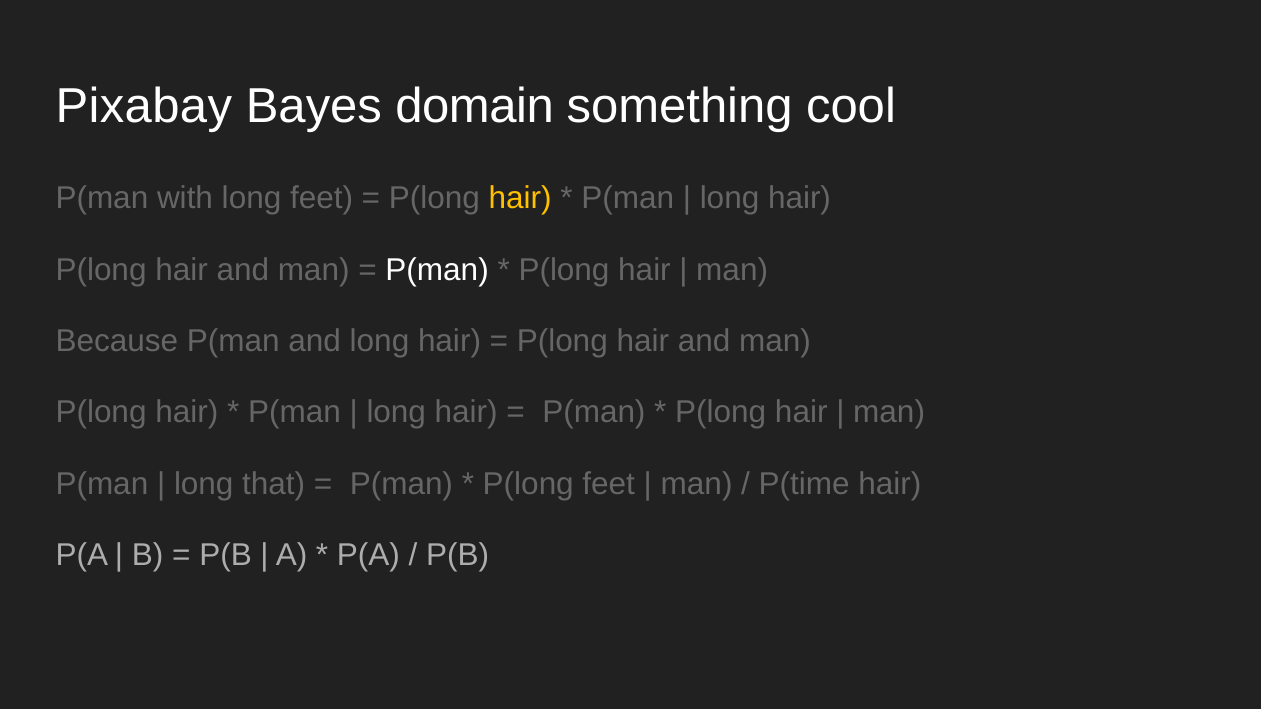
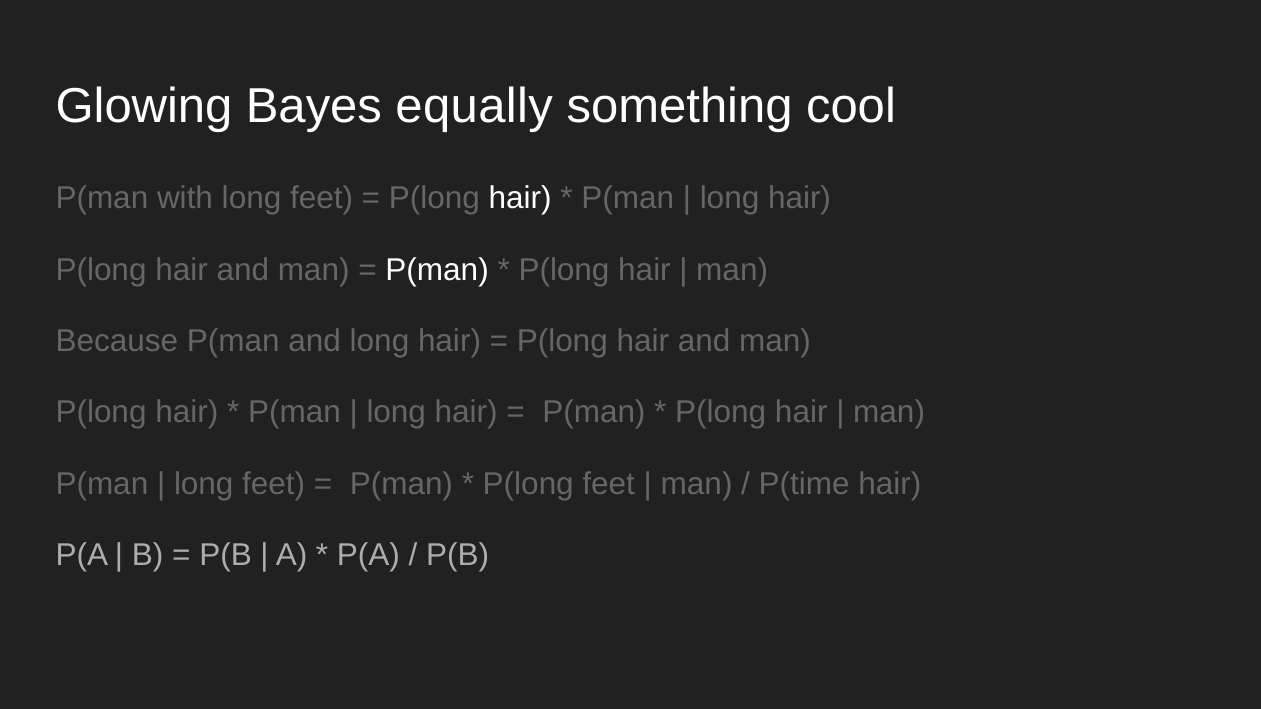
Pixabay: Pixabay -> Glowing
domain: domain -> equally
hair at (520, 198) colour: yellow -> white
that at (274, 484): that -> feet
